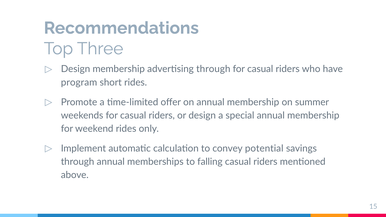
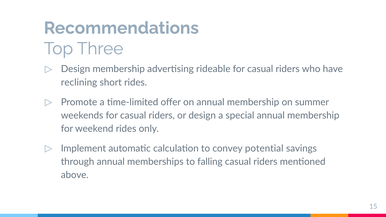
advertising through: through -> rideable
program: program -> reclining
